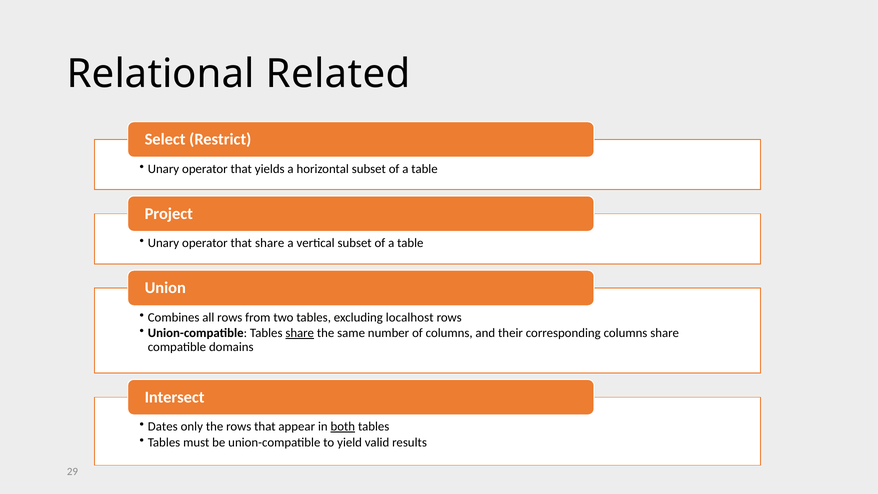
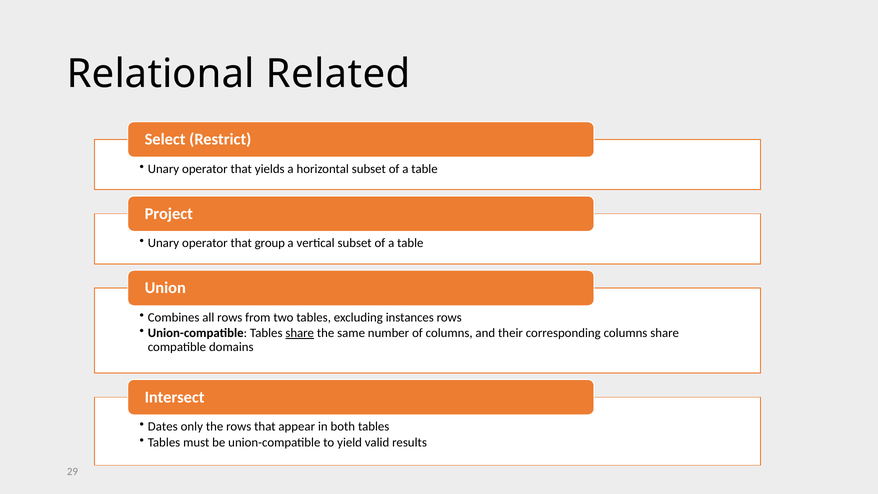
that share: share -> group
localhost: localhost -> instances
both underline: present -> none
